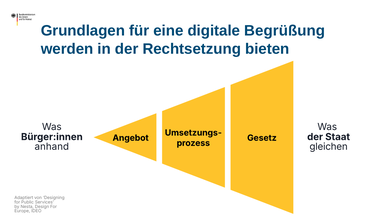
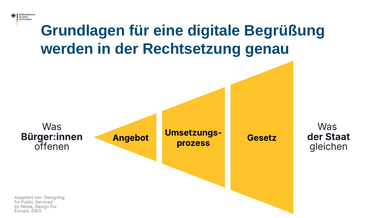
bieten: bieten -> genau
anhand: anhand -> offenen
